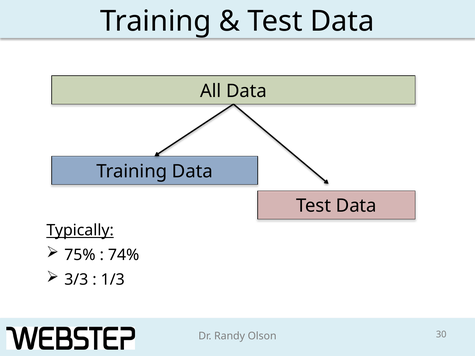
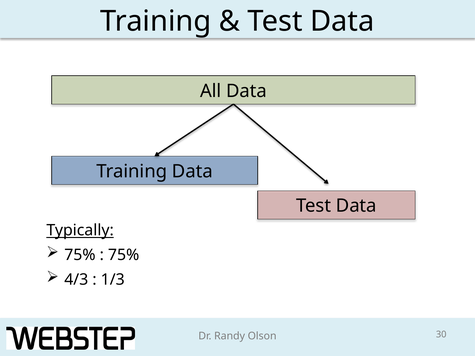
74% at (124, 255): 74% -> 75%
3/3: 3/3 -> 4/3
